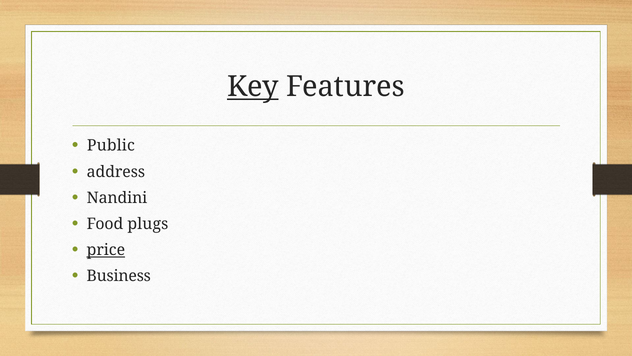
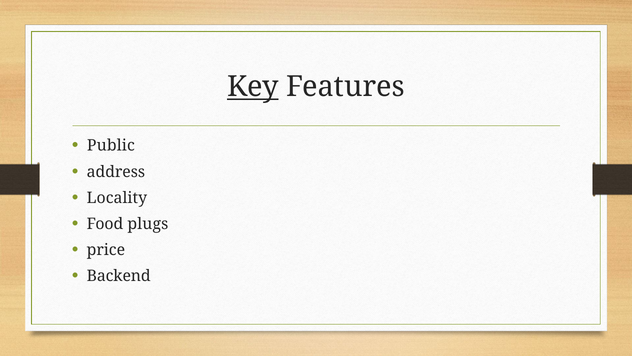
Nandini: Nandini -> Locality
price underline: present -> none
Business: Business -> Backend
